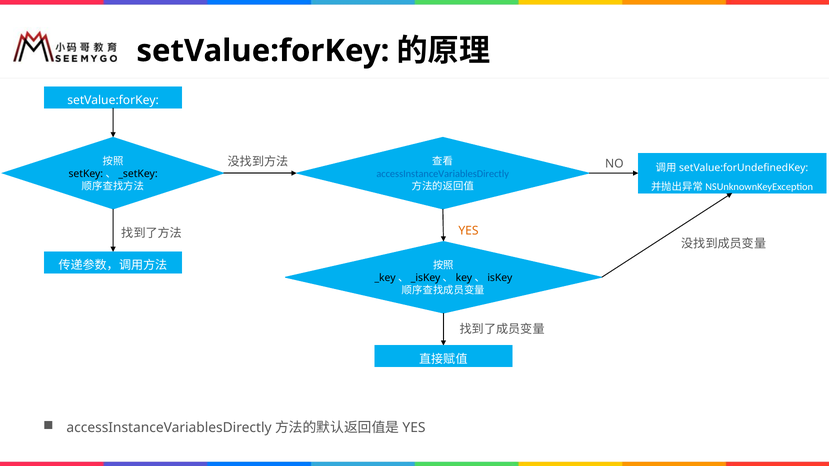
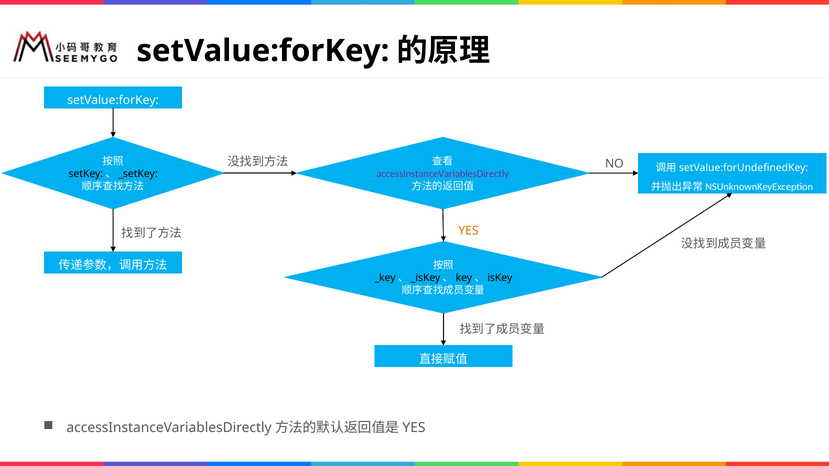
accessInstanceVariablesDirectly at (443, 174) colour: blue -> purple
